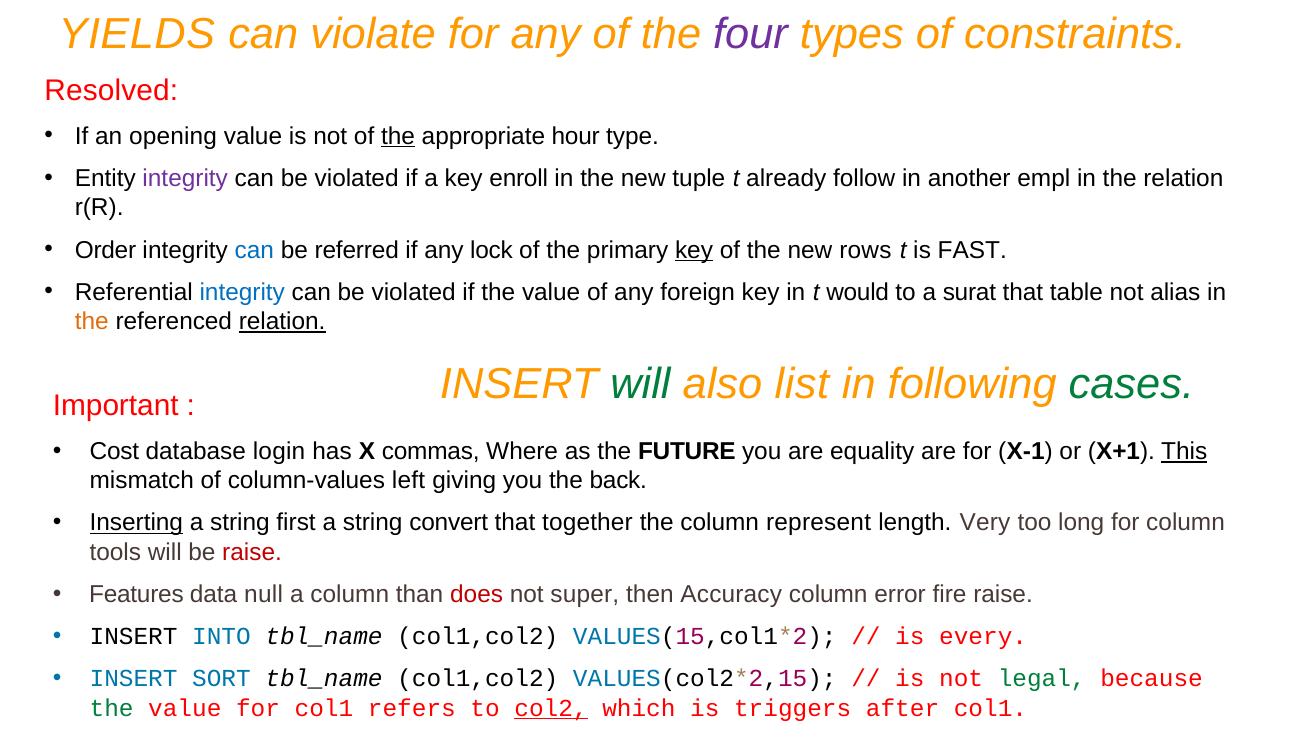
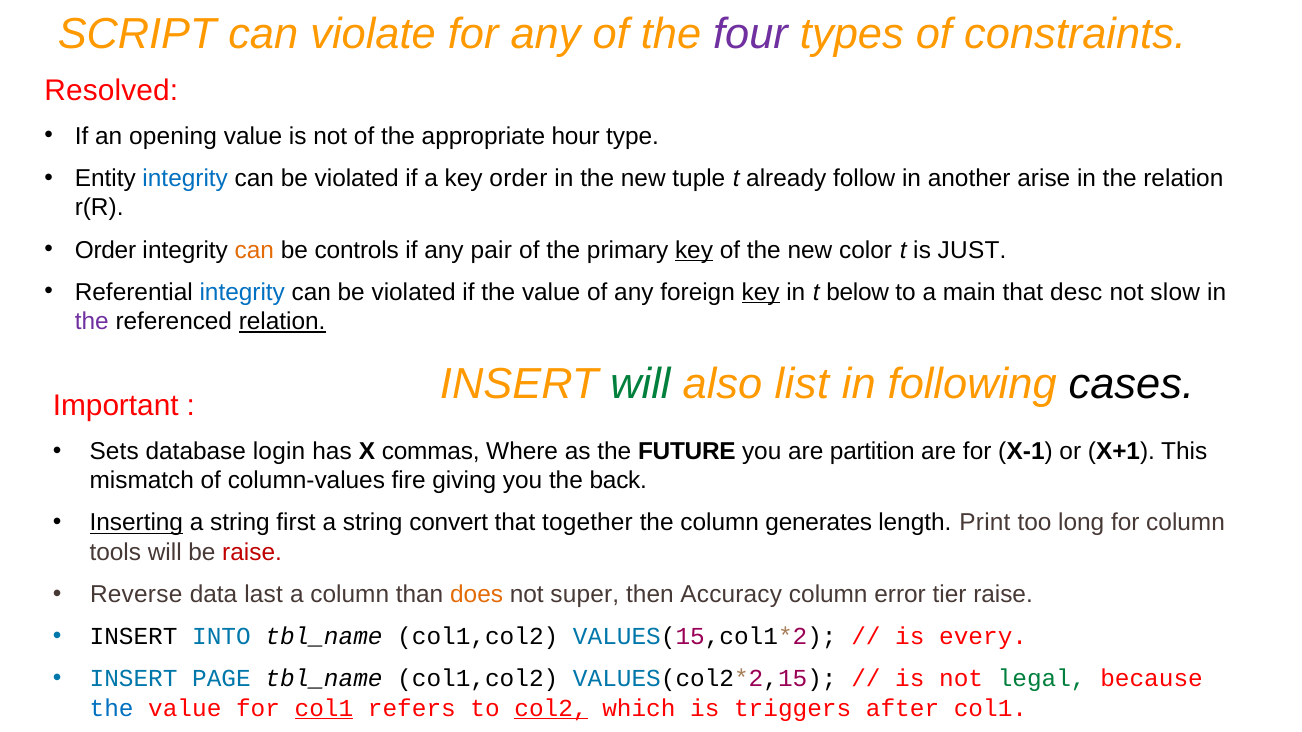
YIELDS: YIELDS -> SCRIPT
the at (398, 136) underline: present -> none
integrity at (185, 179) colour: purple -> blue
key enroll: enroll -> order
empl: empl -> arise
can at (254, 250) colour: blue -> orange
referred: referred -> controls
lock: lock -> pair
rows: rows -> color
FAST: FAST -> JUST
key at (761, 292) underline: none -> present
would: would -> below
surat: surat -> main
table: table -> desc
alias: alias -> slow
the at (92, 322) colour: orange -> purple
cases colour: green -> black
Cost: Cost -> Sets
equality: equality -> partition
This underline: present -> none
left: left -> fire
represent: represent -> generates
Very: Very -> Print
Features: Features -> Reverse
null: null -> last
does colour: red -> orange
fire: fire -> tier
SORT: SORT -> PAGE
the at (112, 709) colour: green -> blue
col1 at (324, 709) underline: none -> present
